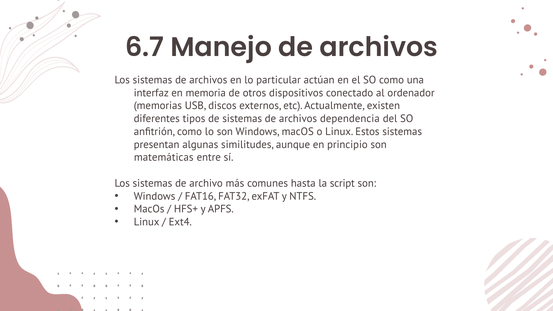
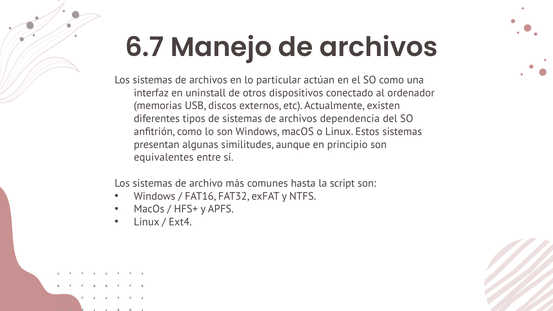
memoria: memoria -> uninstall
matemáticas: matemáticas -> equivalentes
